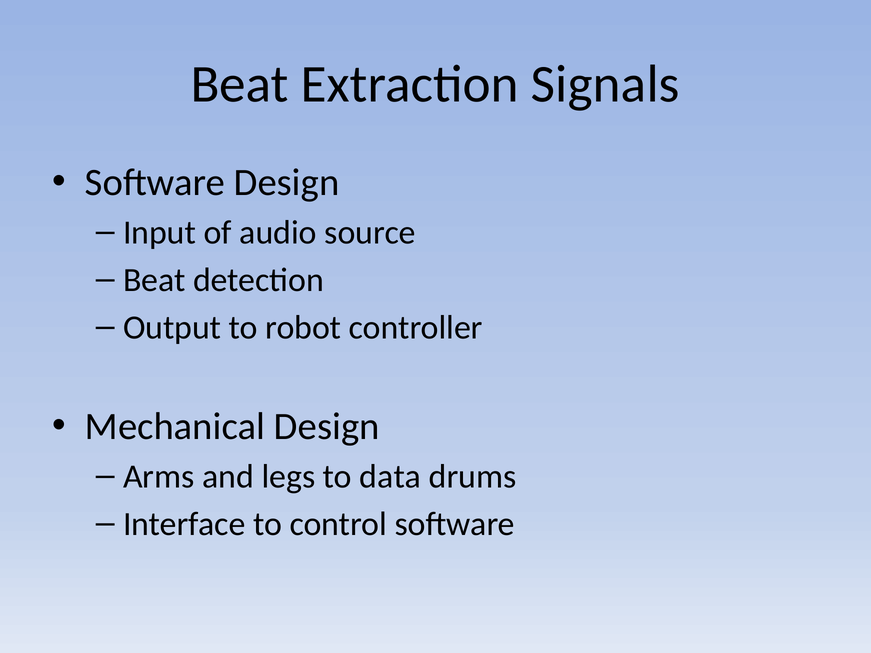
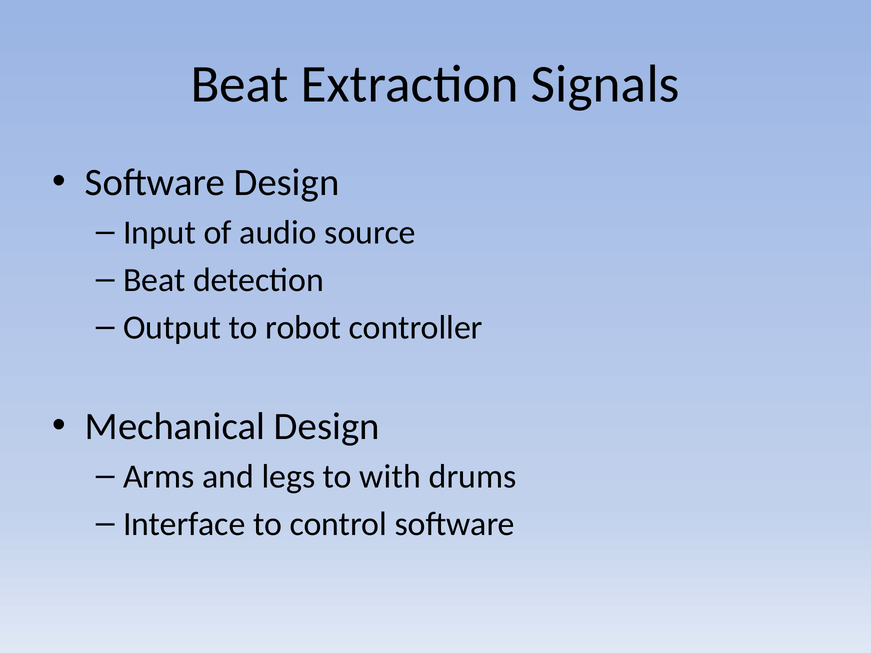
data: data -> with
